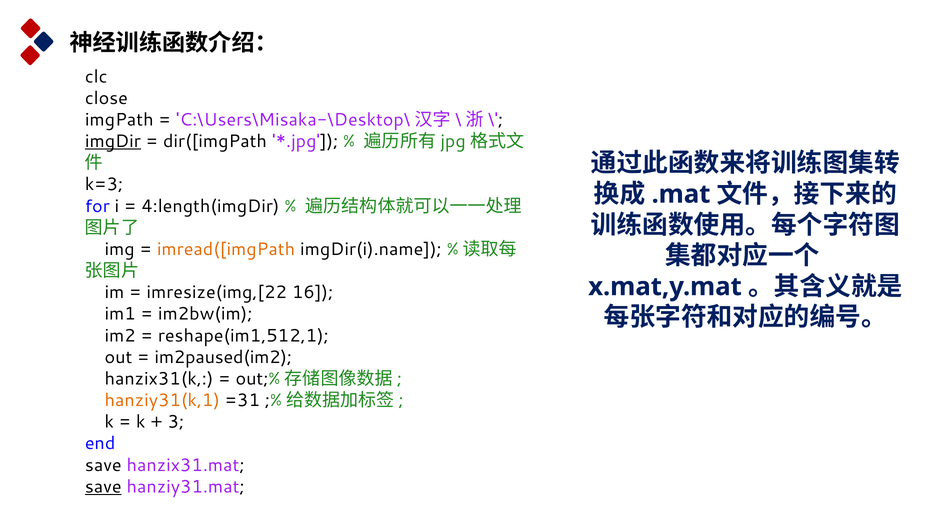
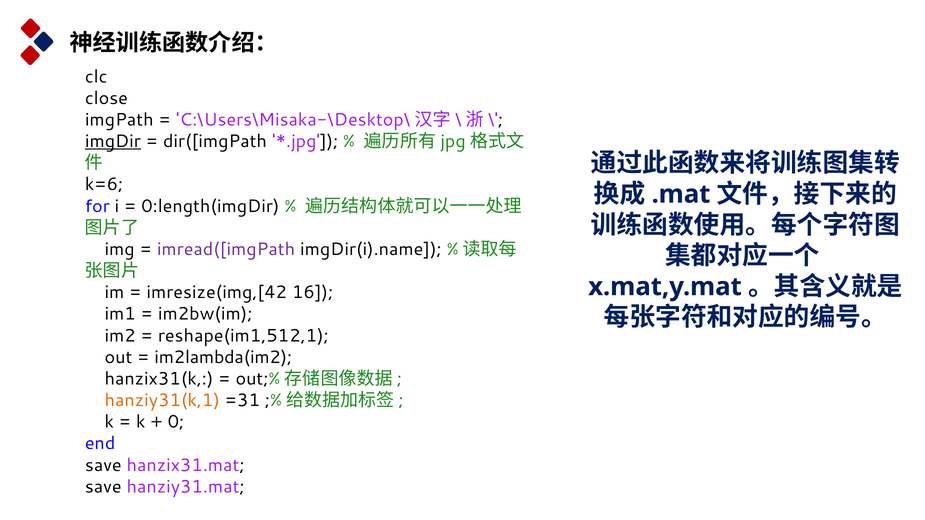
k=3: k=3 -> k=6
4:length(imgDir: 4:length(imgDir -> 0:length(imgDir
imread([imgPath colour: orange -> purple
imresize(img,[22: imresize(img,[22 -> imresize(img,[42
im2paused(im2: im2paused(im2 -> im2lambda(im2
3: 3 -> 0
save at (103, 487) underline: present -> none
